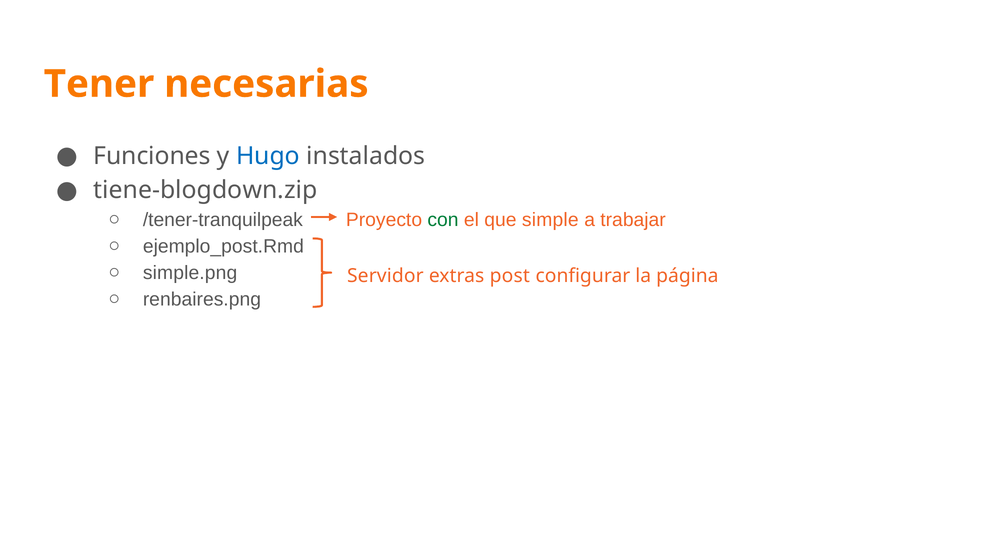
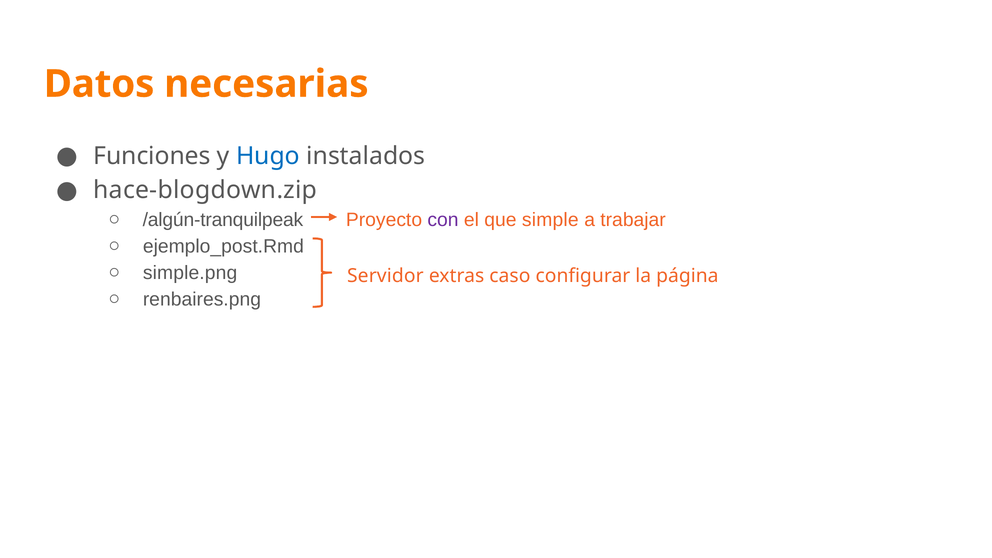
Tener: Tener -> Datos
tiene-blogdown.zip: tiene-blogdown.zip -> hace-blogdown.zip
/tener-tranquilpeak: /tener-tranquilpeak -> /algún-tranquilpeak
con colour: green -> purple
post: post -> caso
